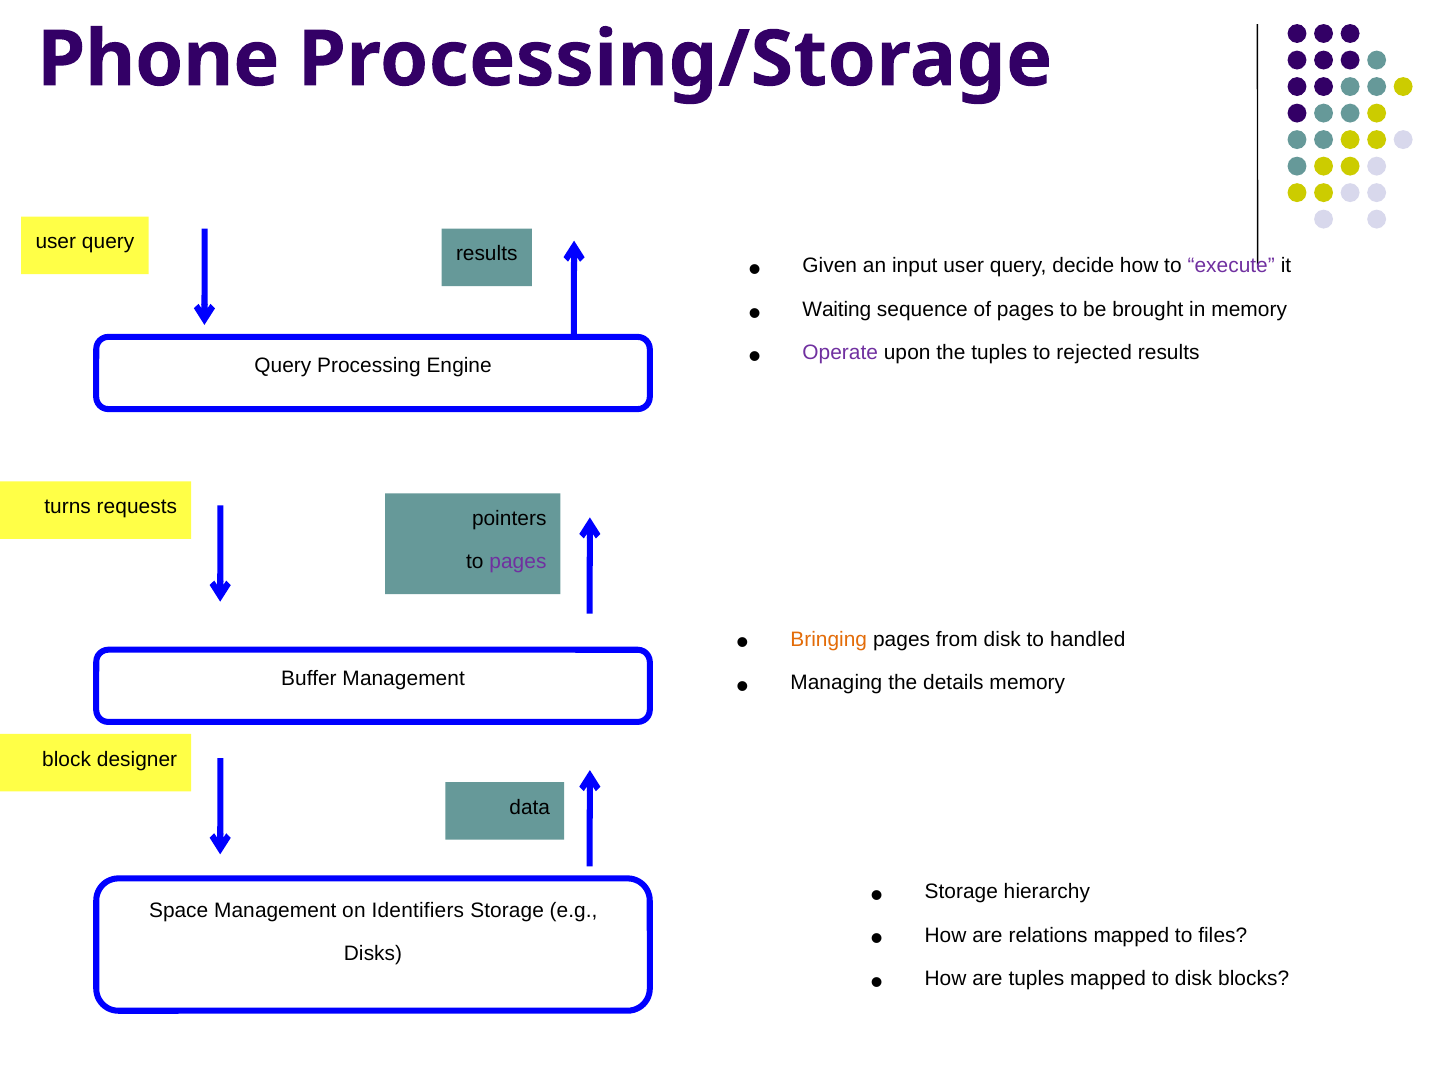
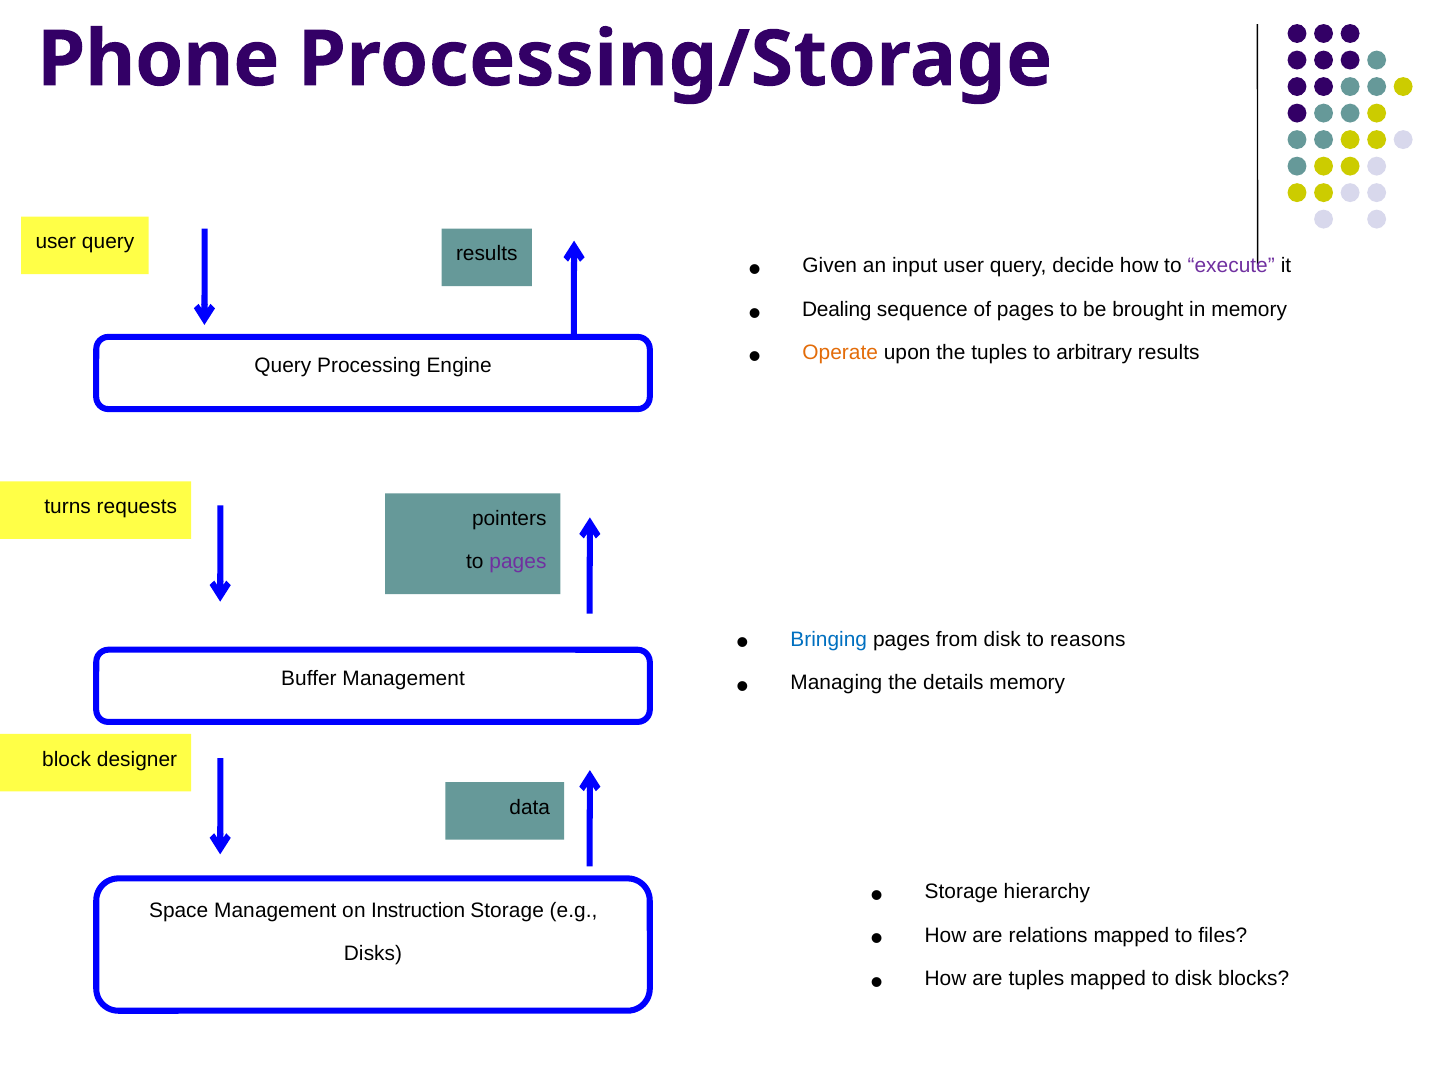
Waiting: Waiting -> Dealing
Operate colour: purple -> orange
rejected: rejected -> arbitrary
Bringing colour: orange -> blue
handled: handled -> reasons
Identifiers: Identifiers -> Instruction
